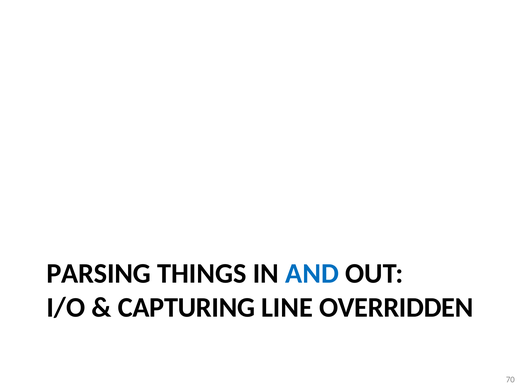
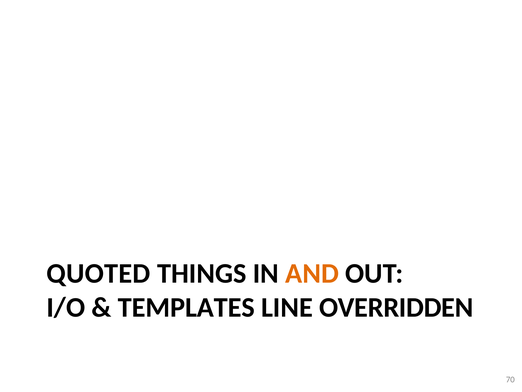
PARSING: PARSING -> QUOTED
AND colour: blue -> orange
CAPTURING: CAPTURING -> TEMPLATES
